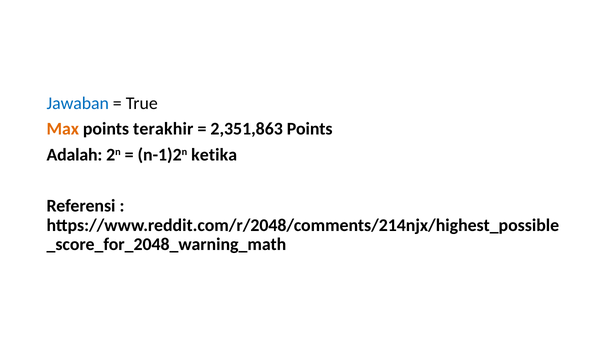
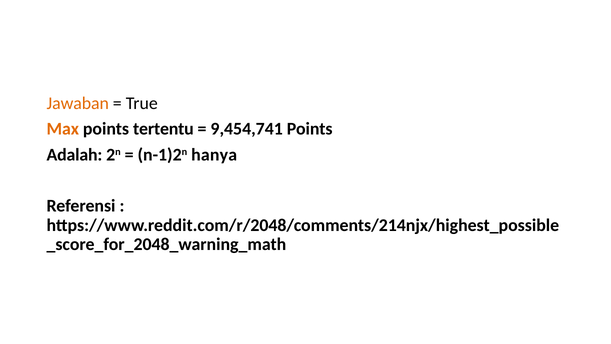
Jawaban colour: blue -> orange
terakhir: terakhir -> tertentu
2,351,863: 2,351,863 -> 9,454,741
ketika: ketika -> hanya
